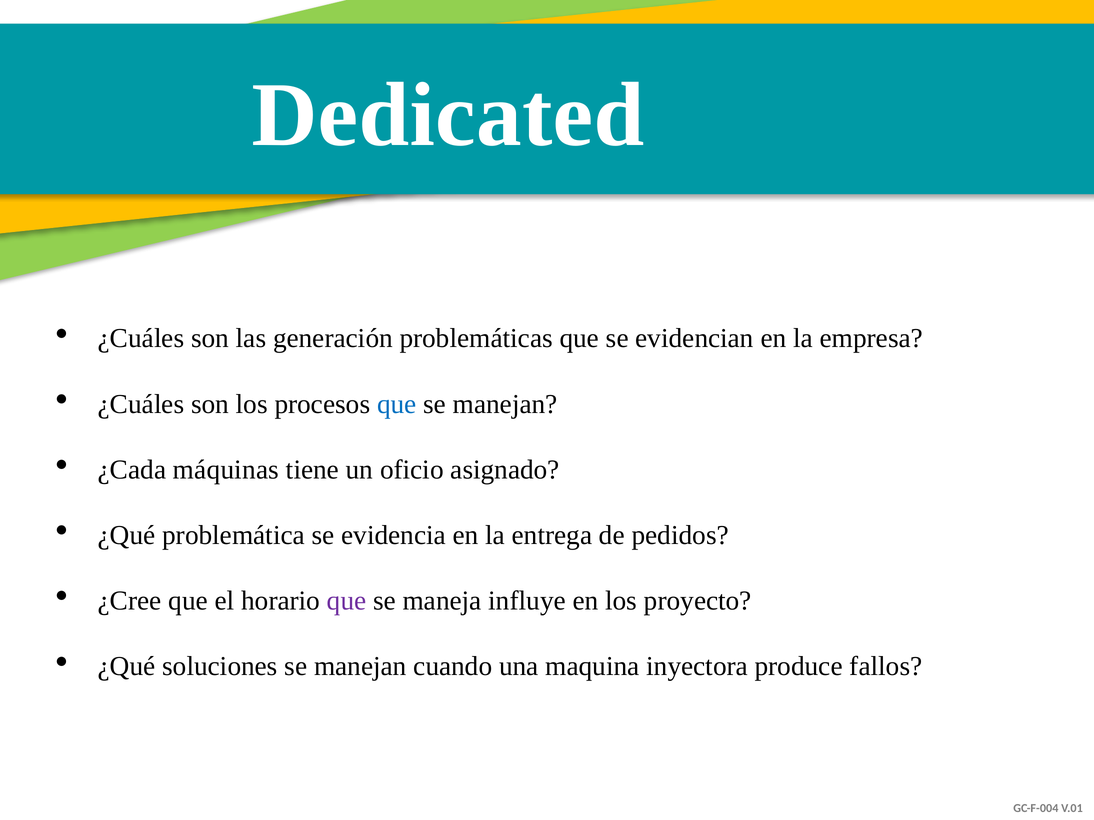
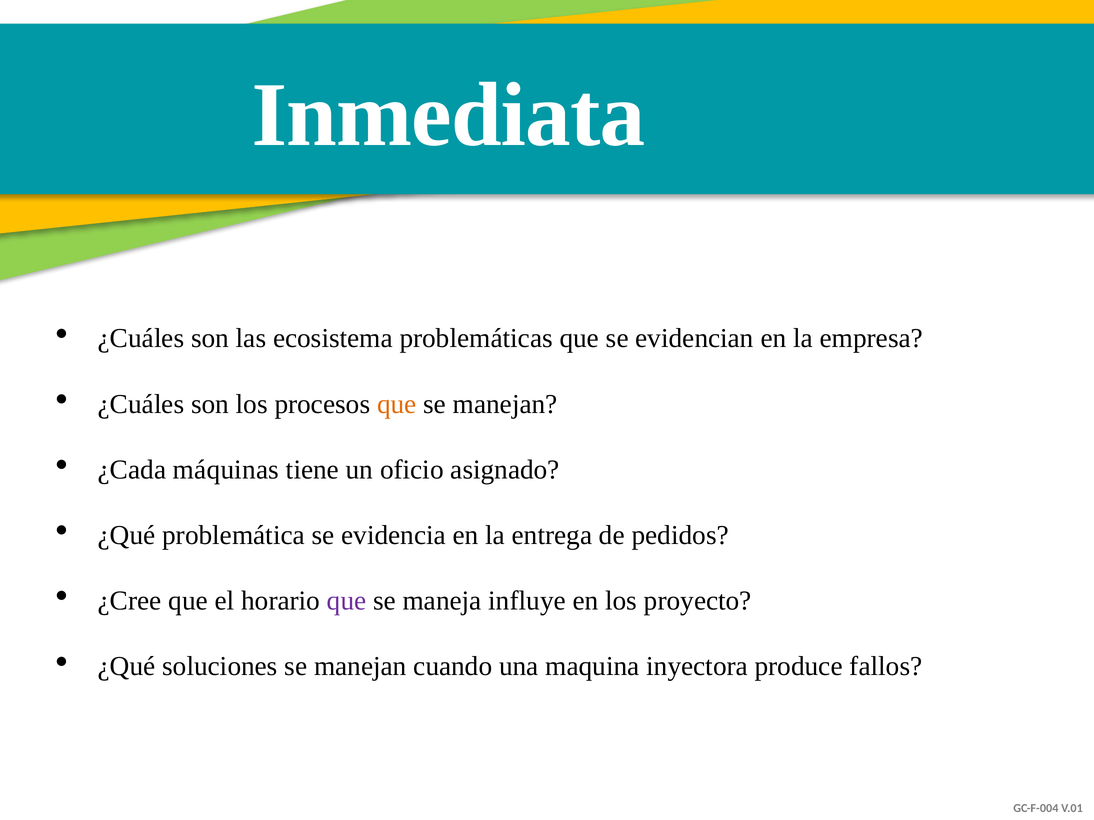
Dedicated: Dedicated -> Inmediata
generación: generación -> ecosistema
que at (397, 404) colour: blue -> orange
